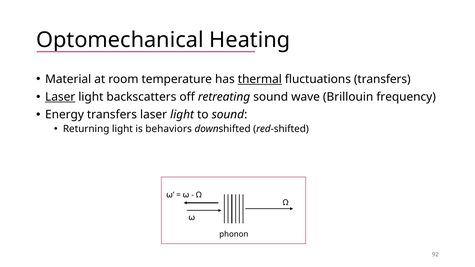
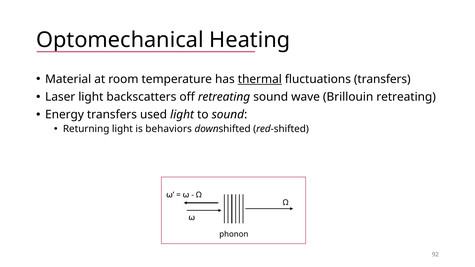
Laser at (60, 97) underline: present -> none
Brillouin frequency: frequency -> retreating
transfers laser: laser -> used
